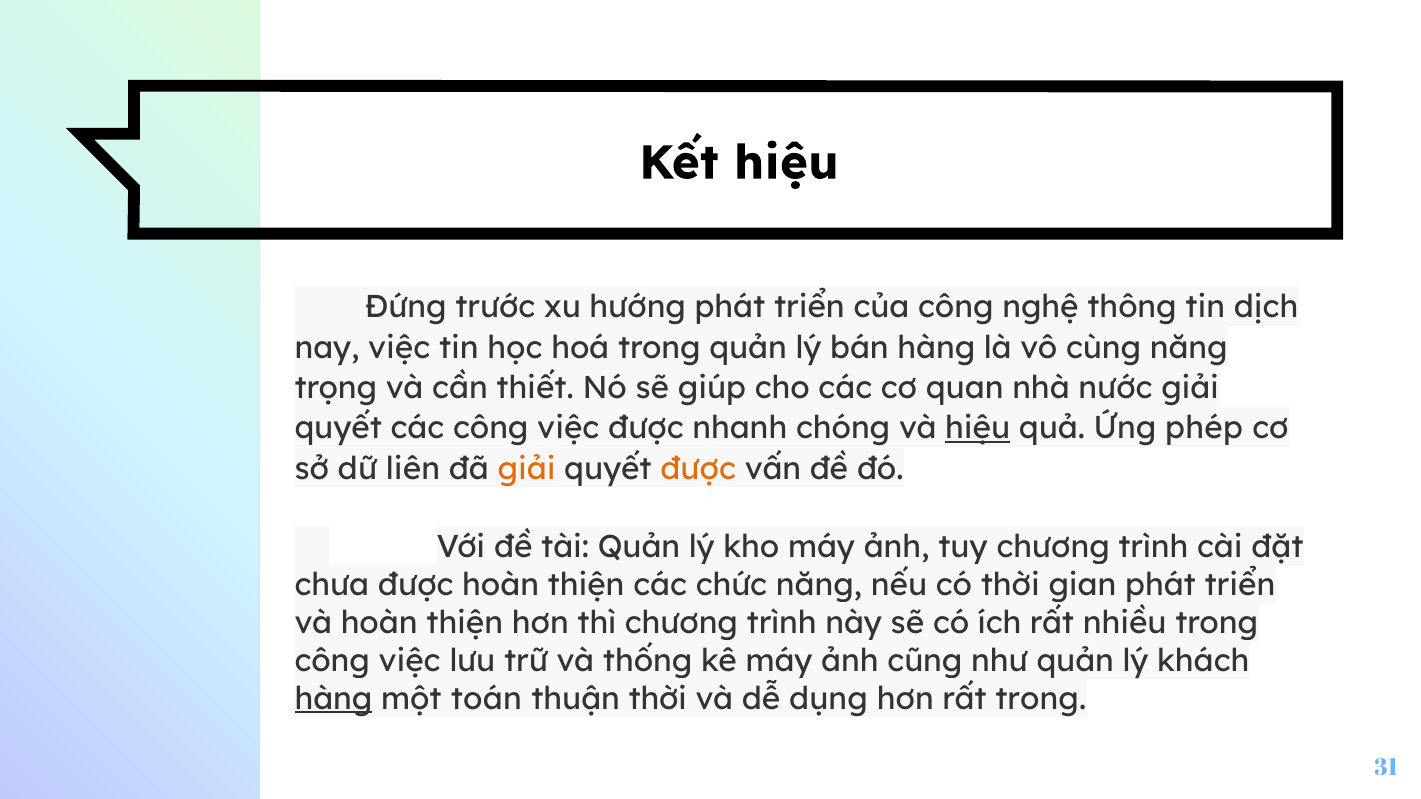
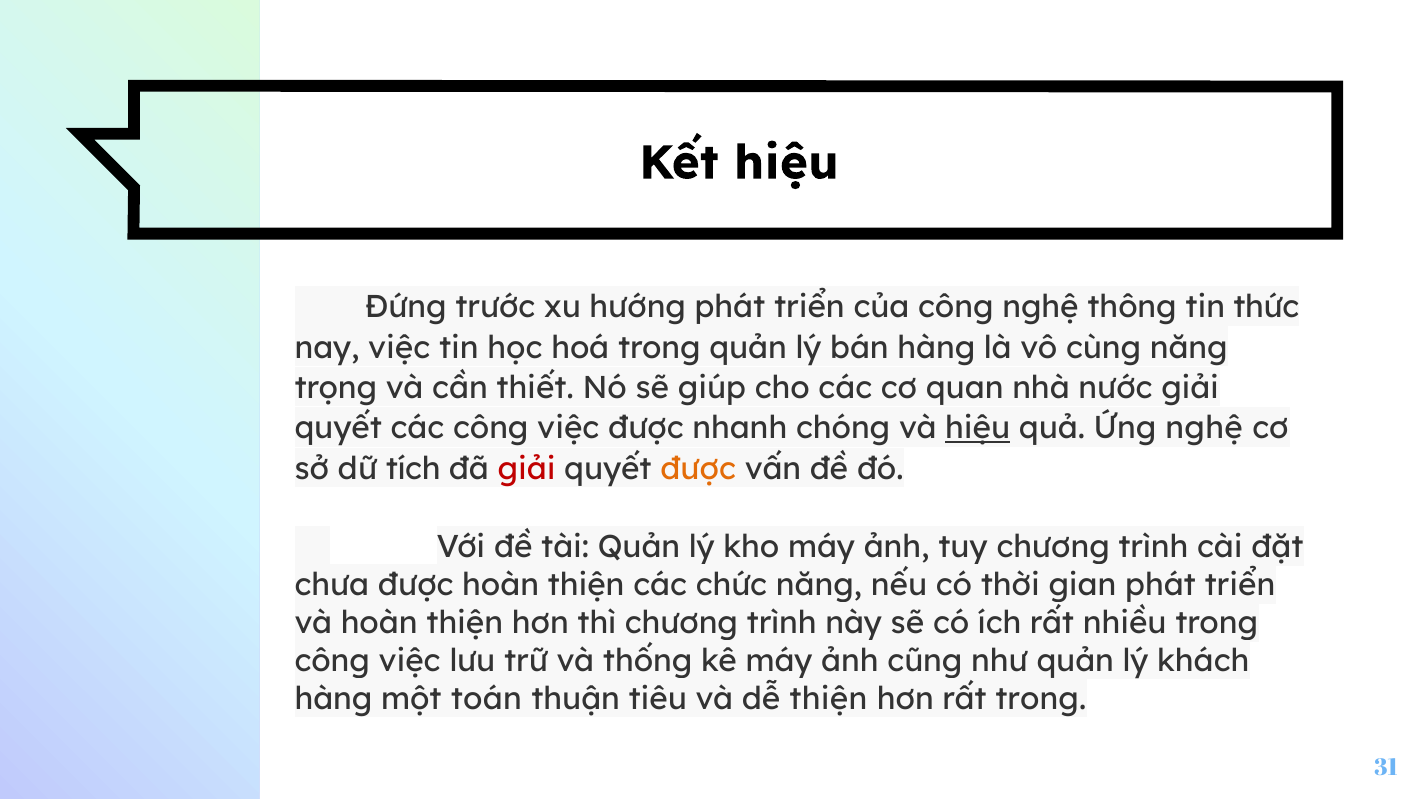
dịch: dịch -> thức
Ứng phép: phép -> nghệ
liên: liên -> tích
giải at (527, 469) colour: orange -> red
hàng at (334, 699) underline: present -> none
thuận thời: thời -> tiêu
dễ dụng: dụng -> thiện
